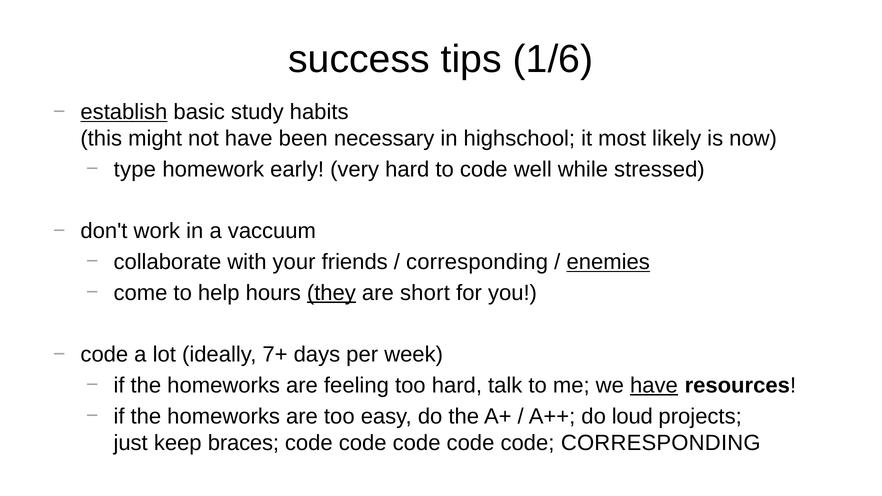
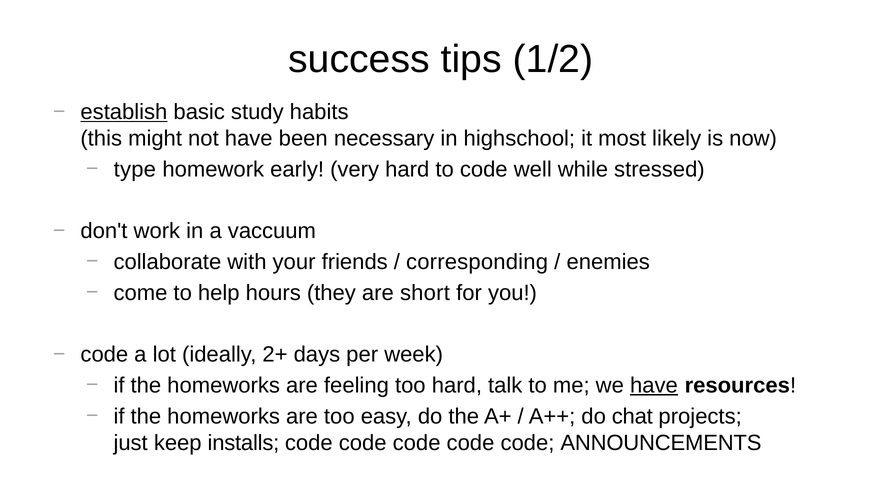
1/6: 1/6 -> 1/2
enemies underline: present -> none
they underline: present -> none
7+: 7+ -> 2+
loud: loud -> chat
braces: braces -> installs
code CORRESPONDING: CORRESPONDING -> ANNOUNCEMENTS
